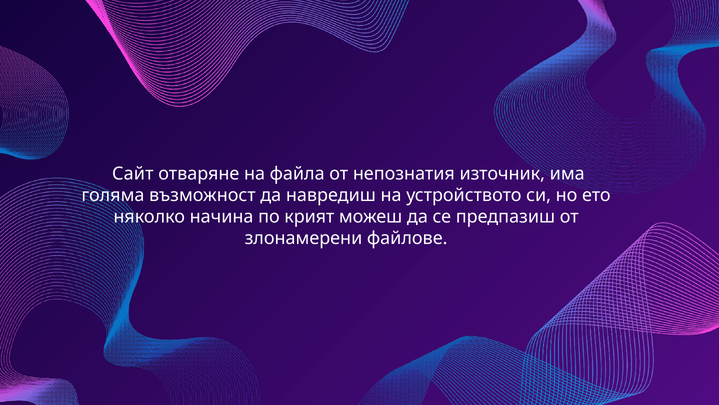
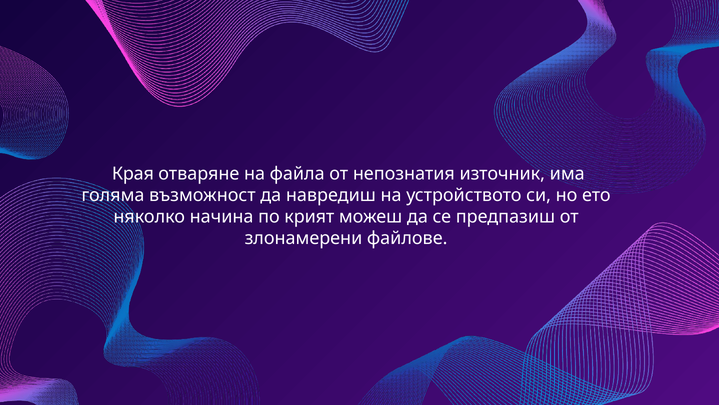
Сайт: Сайт -> Края
